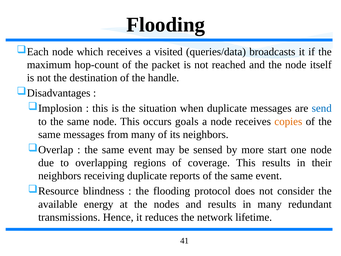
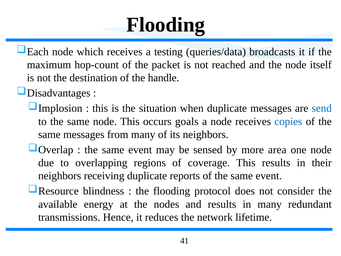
visited: visited -> testing
copies colour: orange -> blue
start: start -> area
